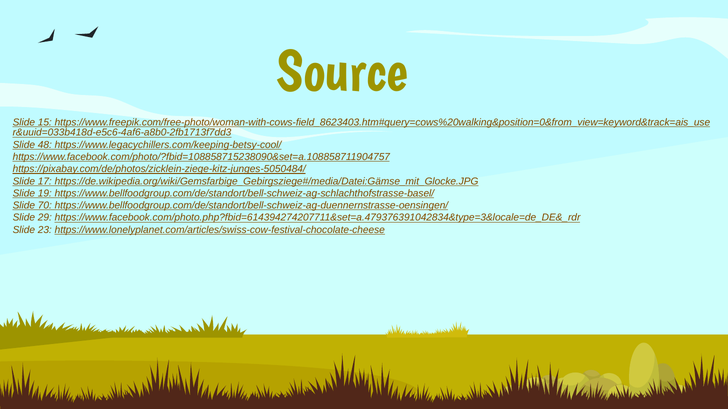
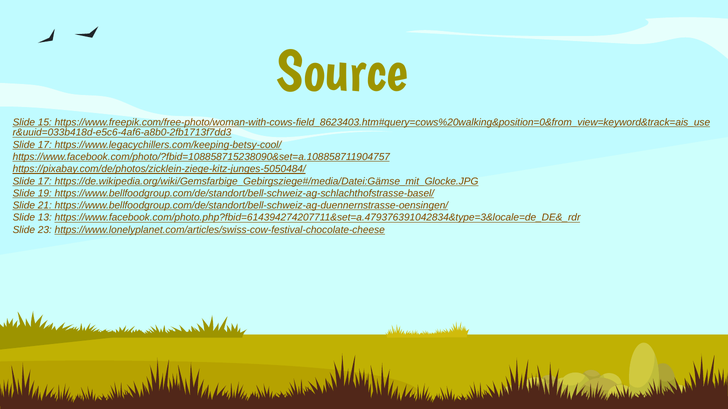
48 at (45, 145): 48 -> 17
70: 70 -> 21
29: 29 -> 13
